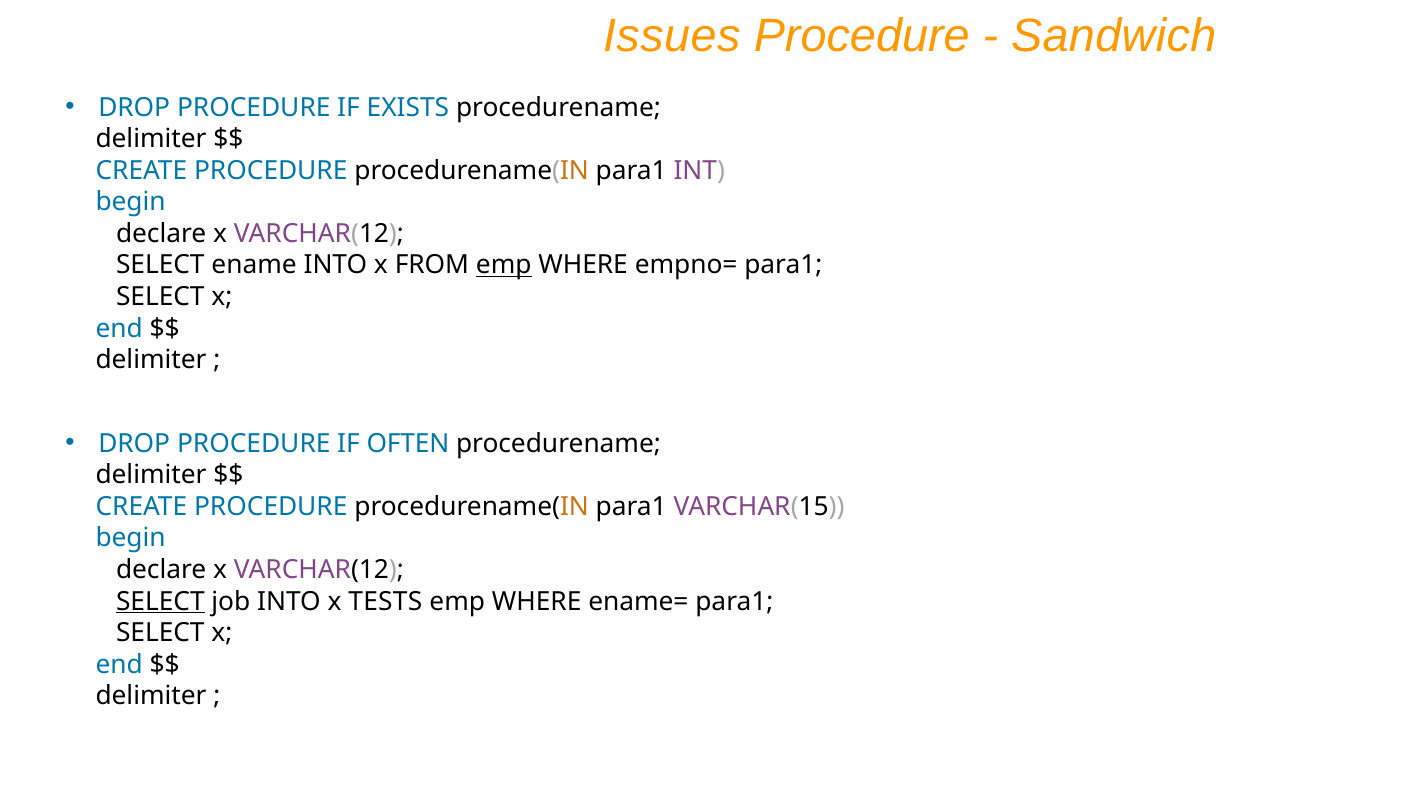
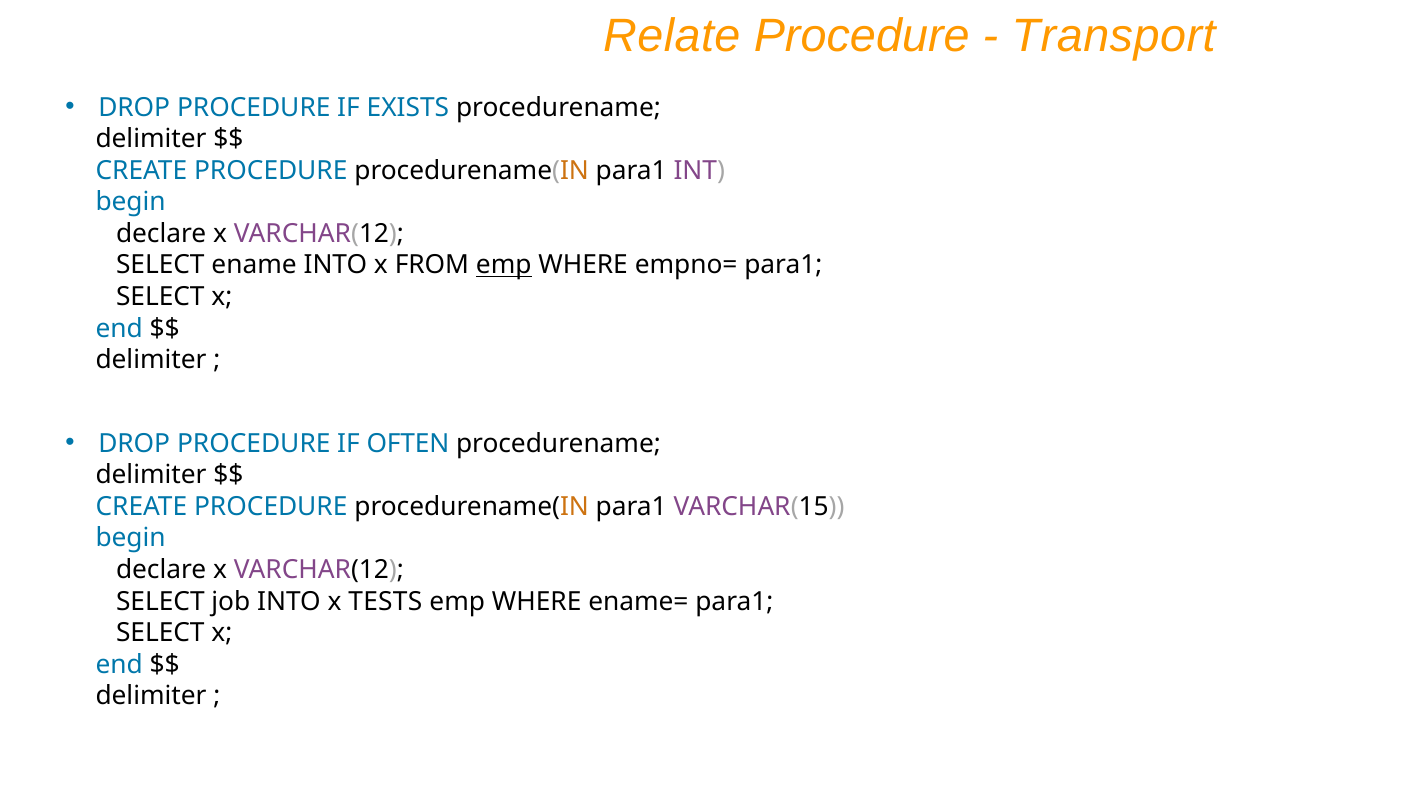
Issues: Issues -> Relate
Sandwich: Sandwich -> Transport
SELECT at (160, 601) underline: present -> none
